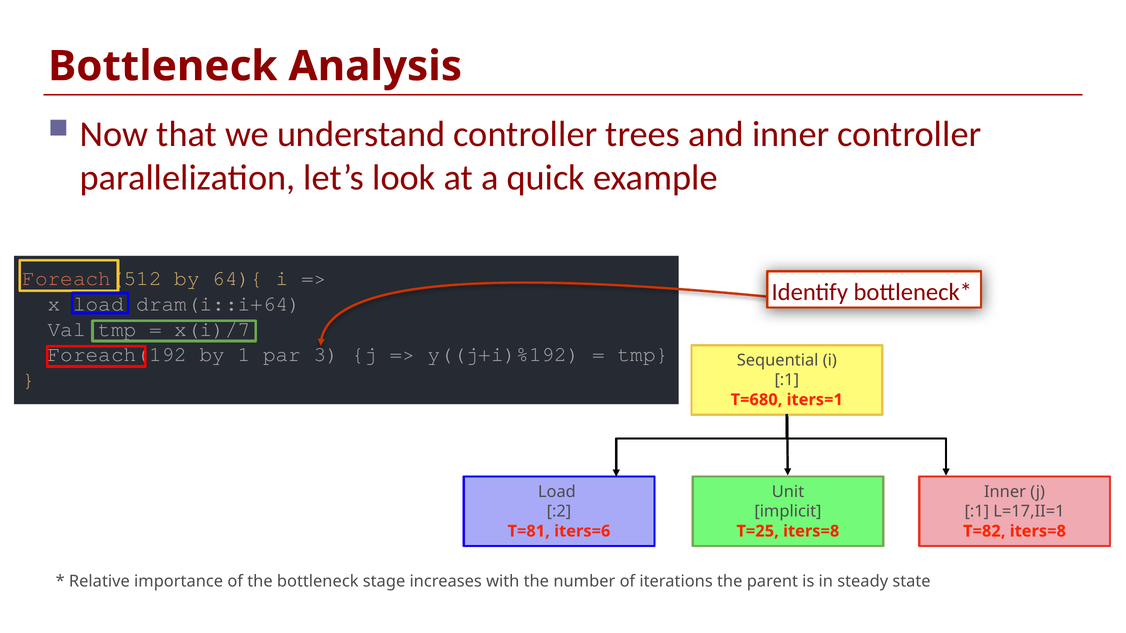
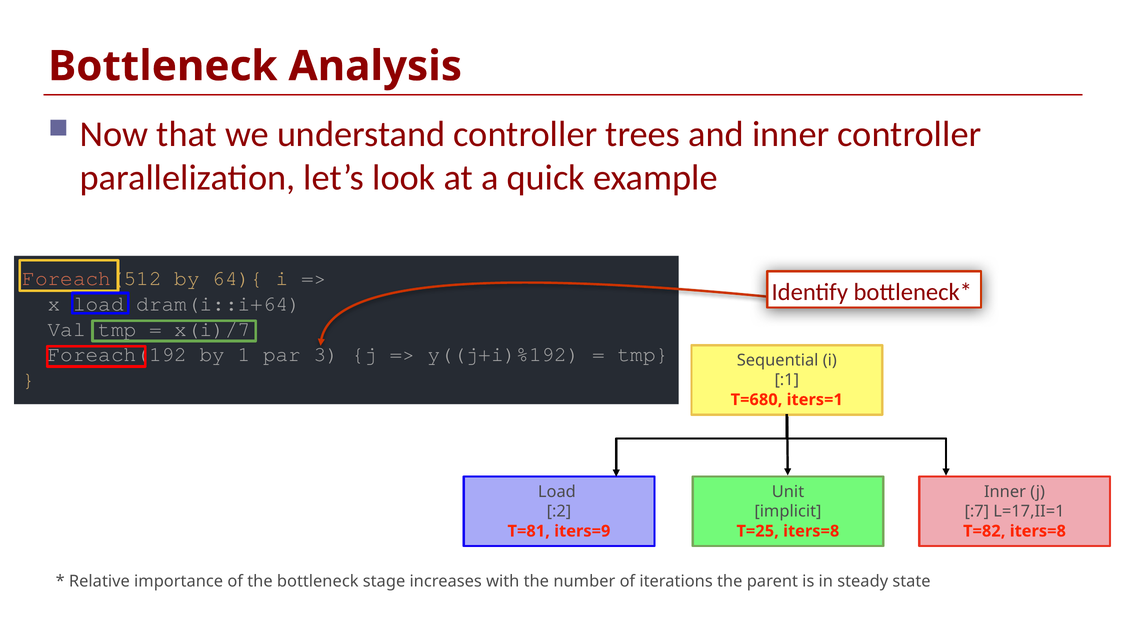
:1 at (977, 512): :1 -> :7
iters=6: iters=6 -> iters=9
